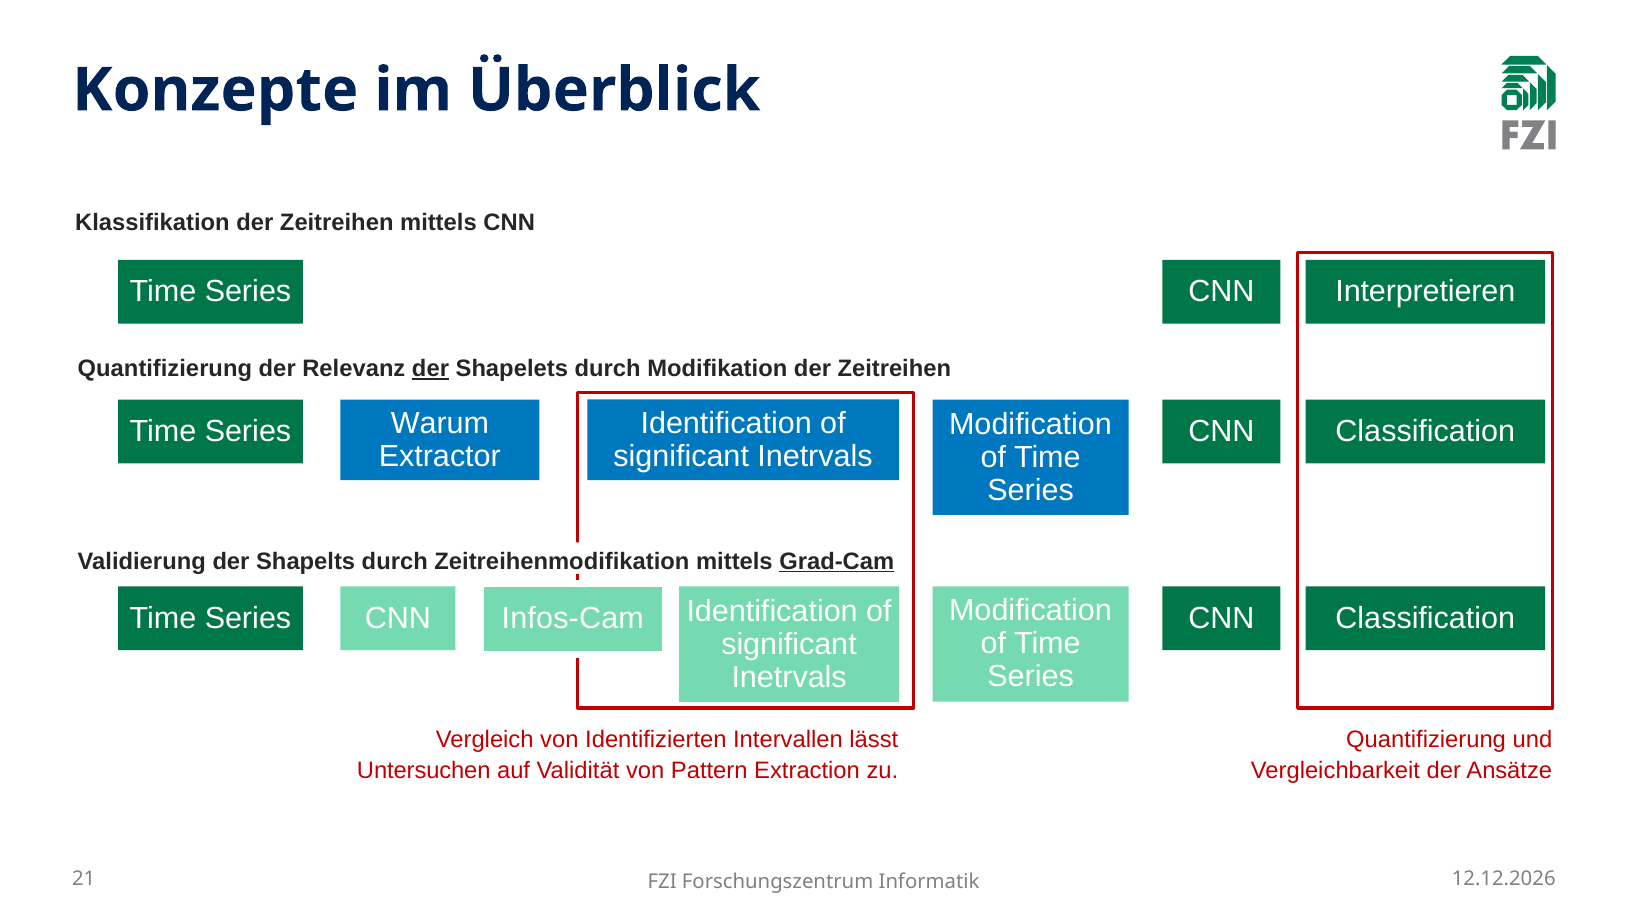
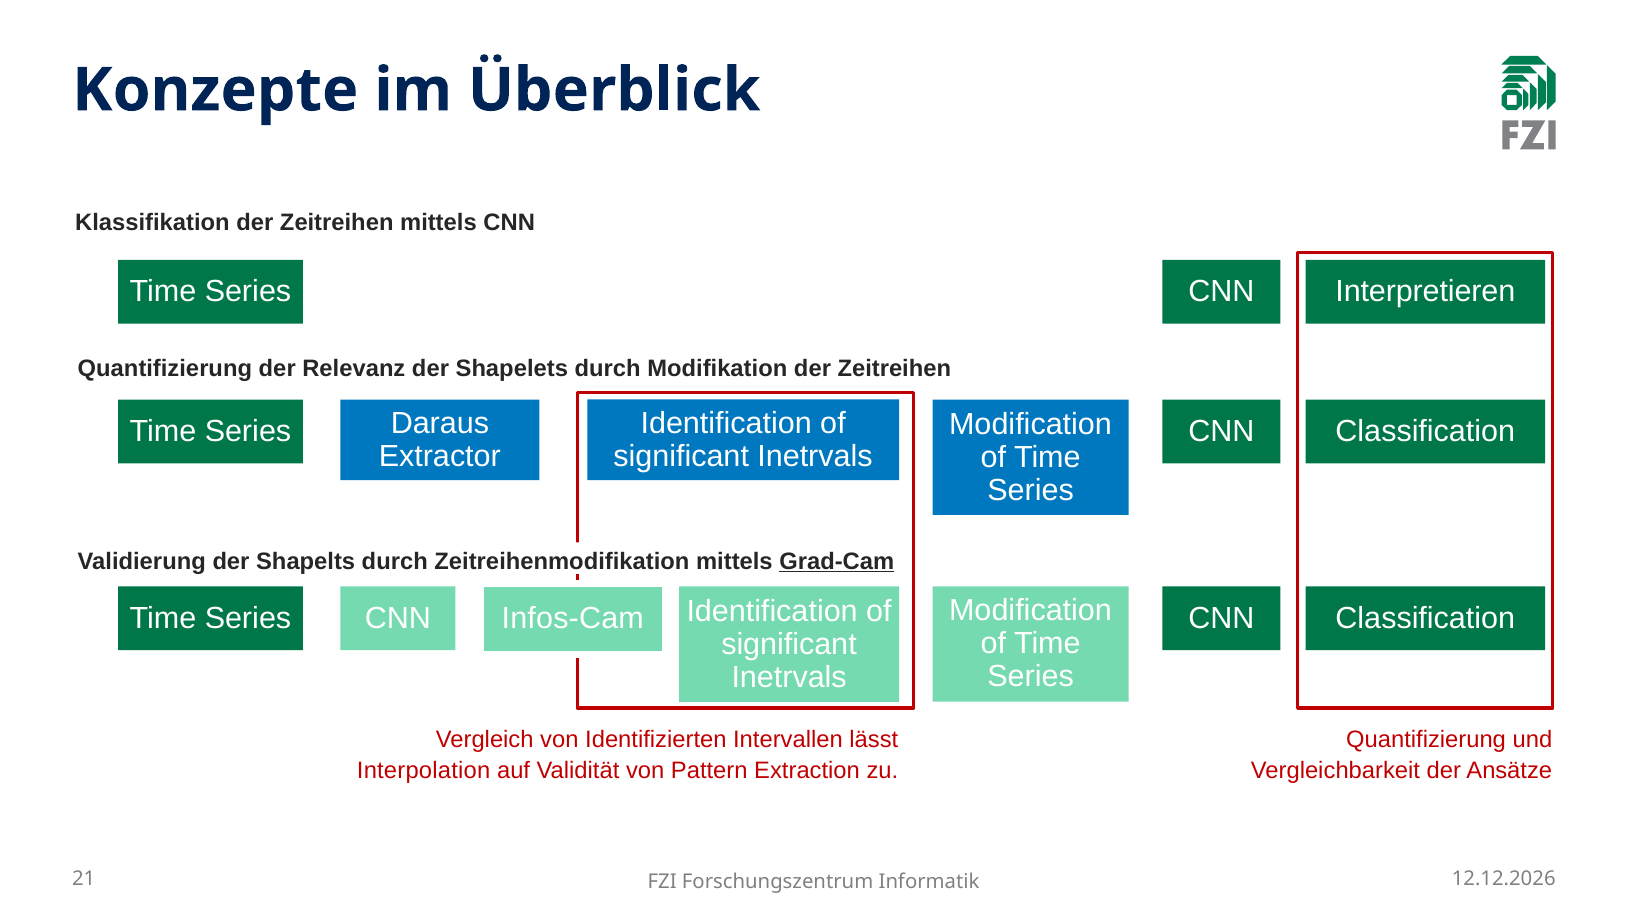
der at (430, 369) underline: present -> none
Warum: Warum -> Daraus
Untersuchen: Untersuchen -> Interpolation
